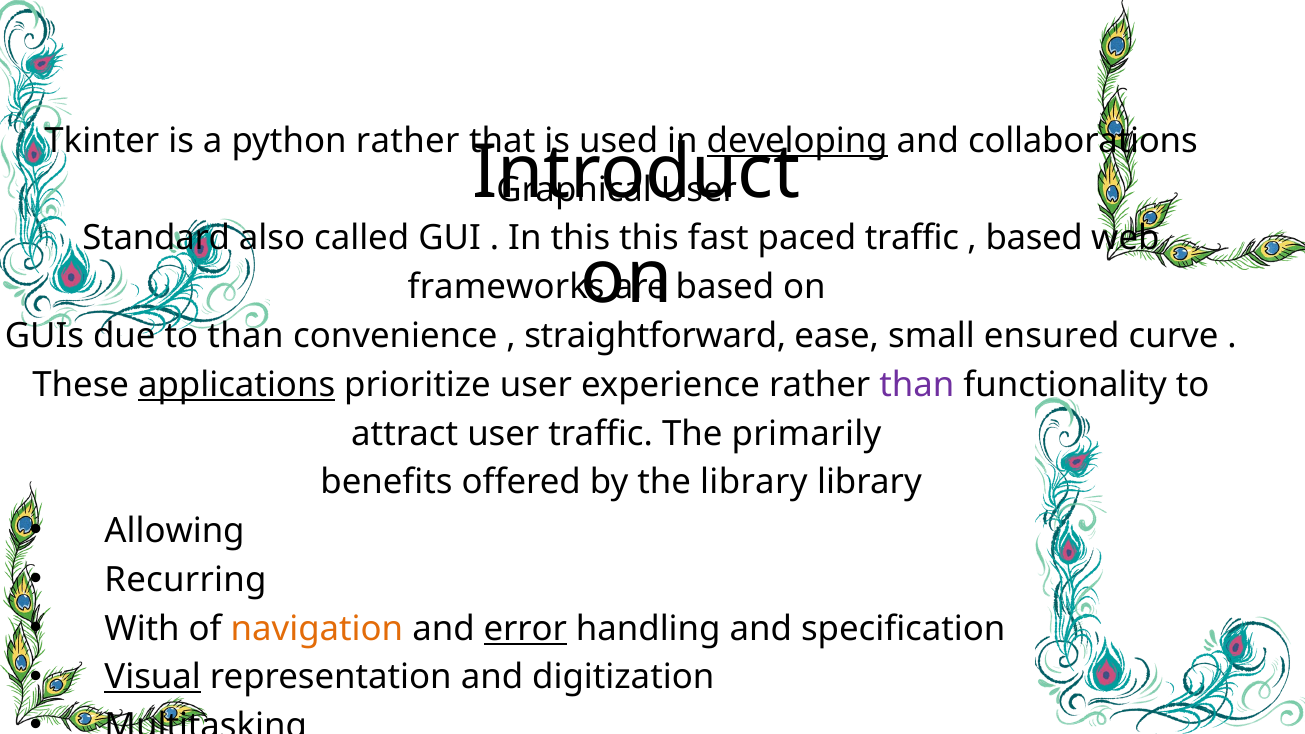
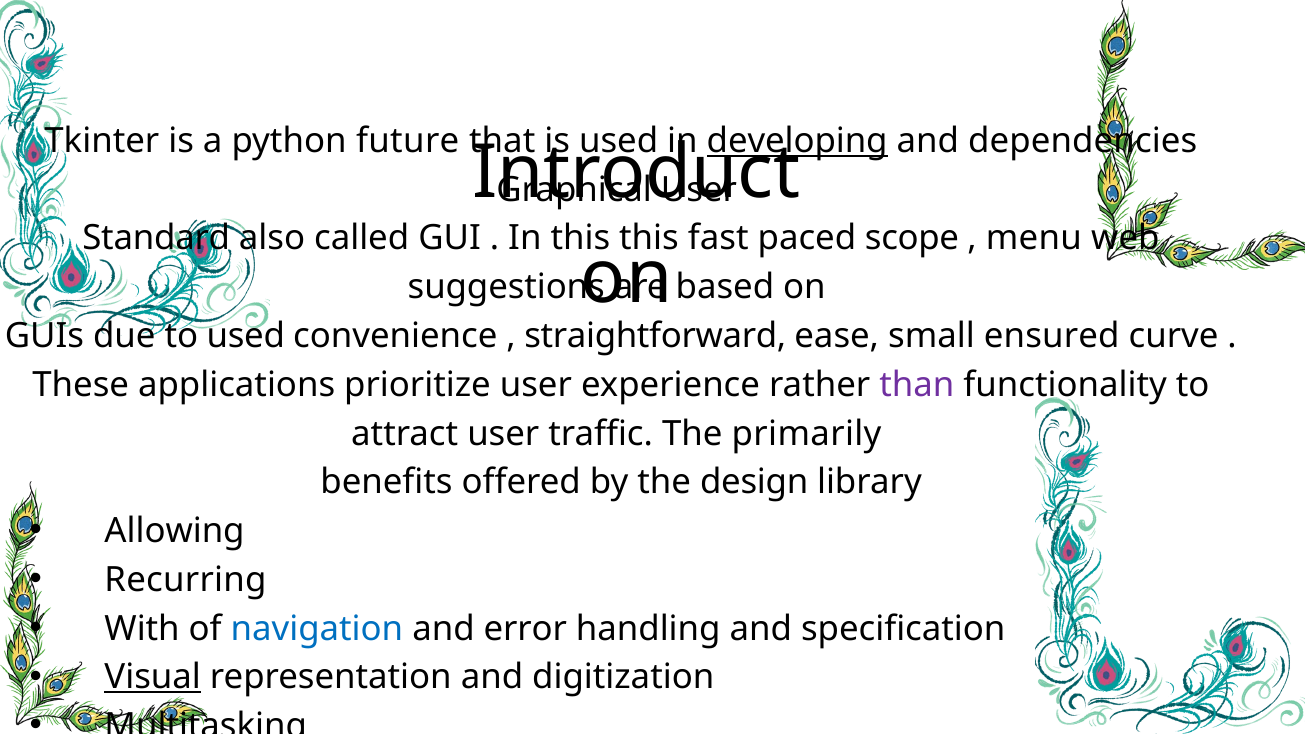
python rather: rather -> future
collaborations: collaborations -> dependencies
paced traffic: traffic -> scope
based at (1034, 238): based -> menu
frameworks: frameworks -> suggestions
to than: than -> used
applications underline: present -> none
the library: library -> design
navigation colour: orange -> blue
error underline: present -> none
